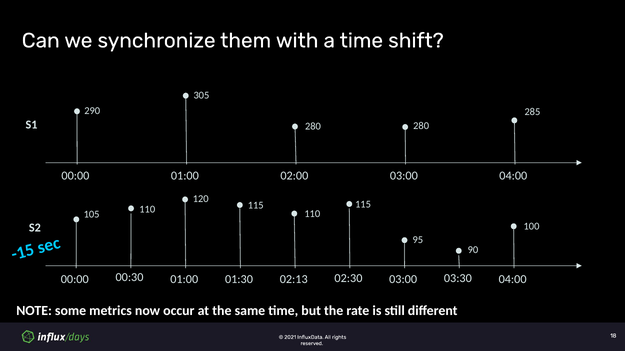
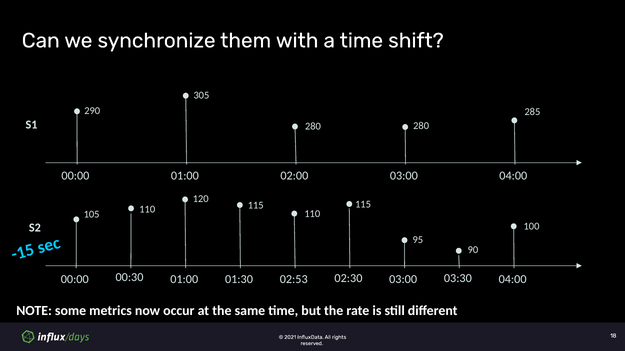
02:13: 02:13 -> 02:53
